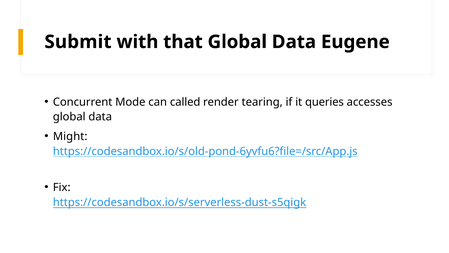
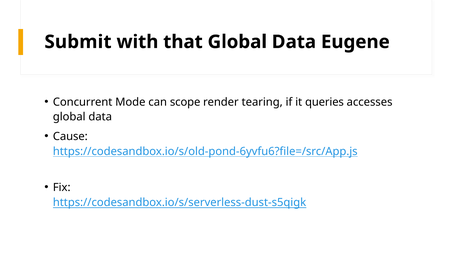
called: called -> scope
Might: Might -> Cause
